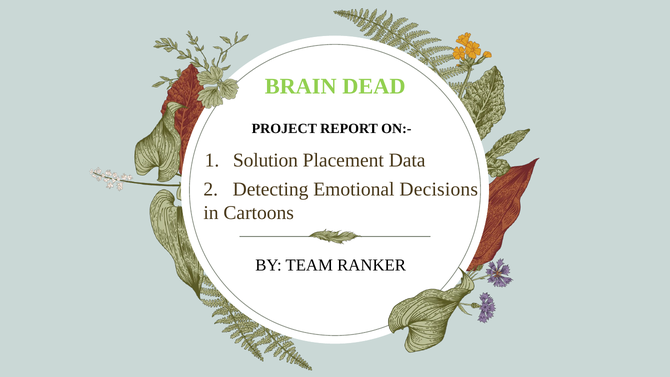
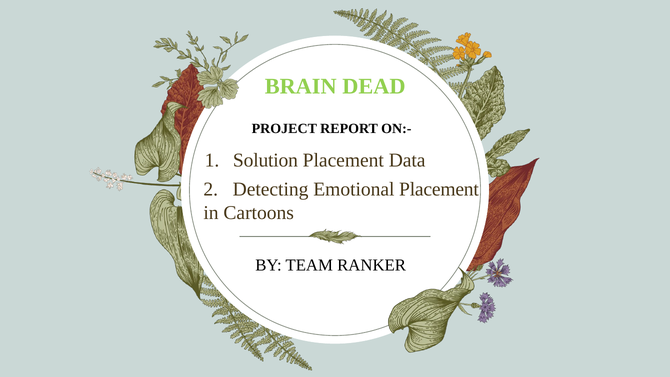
Emotional Decisions: Decisions -> Placement
